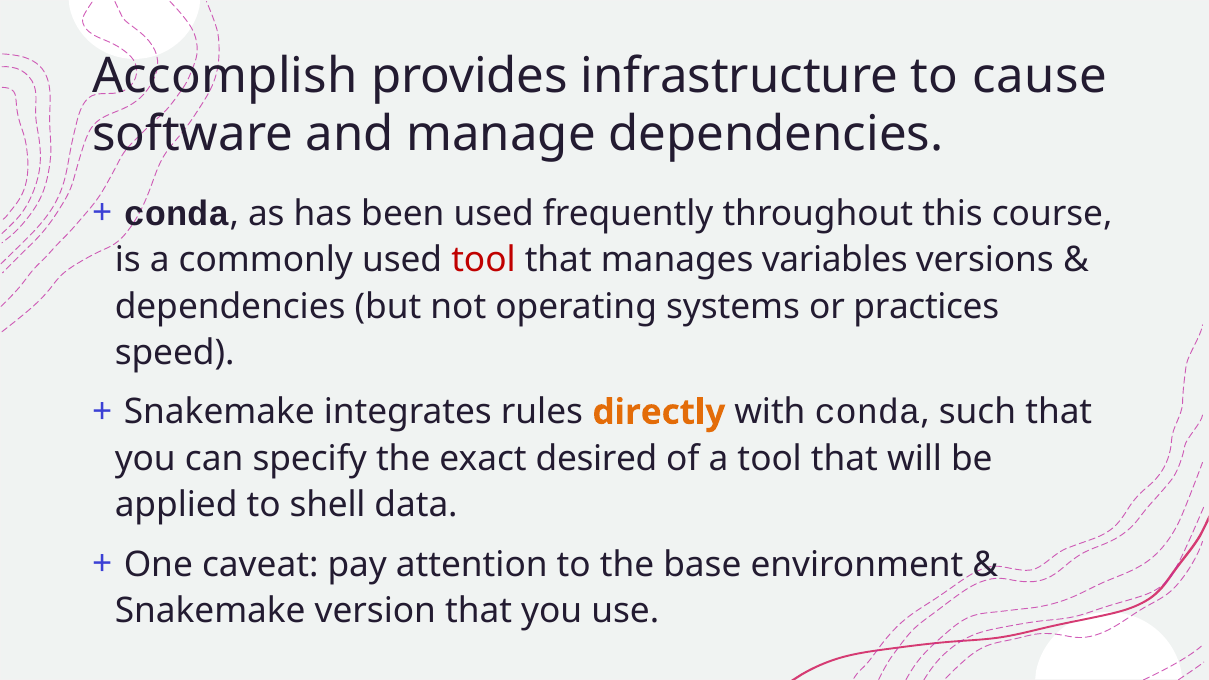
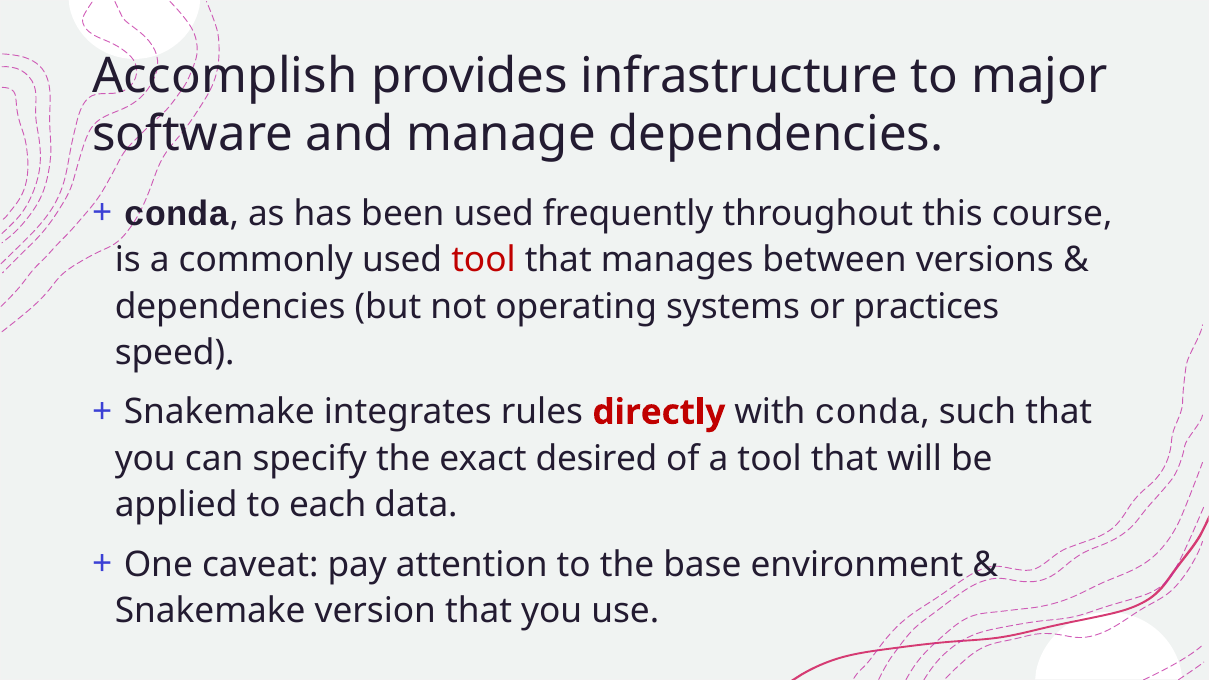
cause: cause -> major
variables: variables -> between
directly colour: orange -> red
shell: shell -> each
